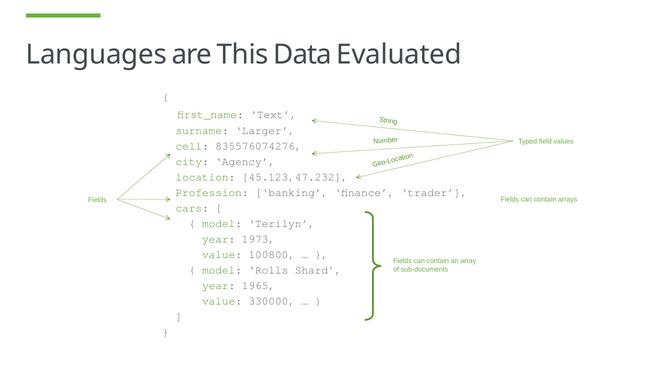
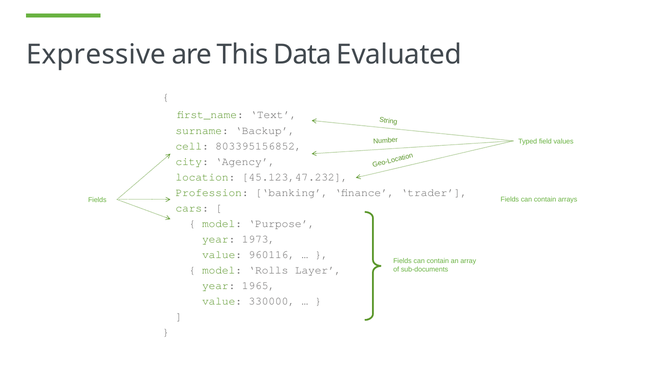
Languages: Languages -> Expressive
Larger: Larger -> Backup
835576074276: 835576074276 -> 803395156852
Terilyn: Terilyn -> Purpose
100800: 100800 -> 960116
Shard: Shard -> Layer
